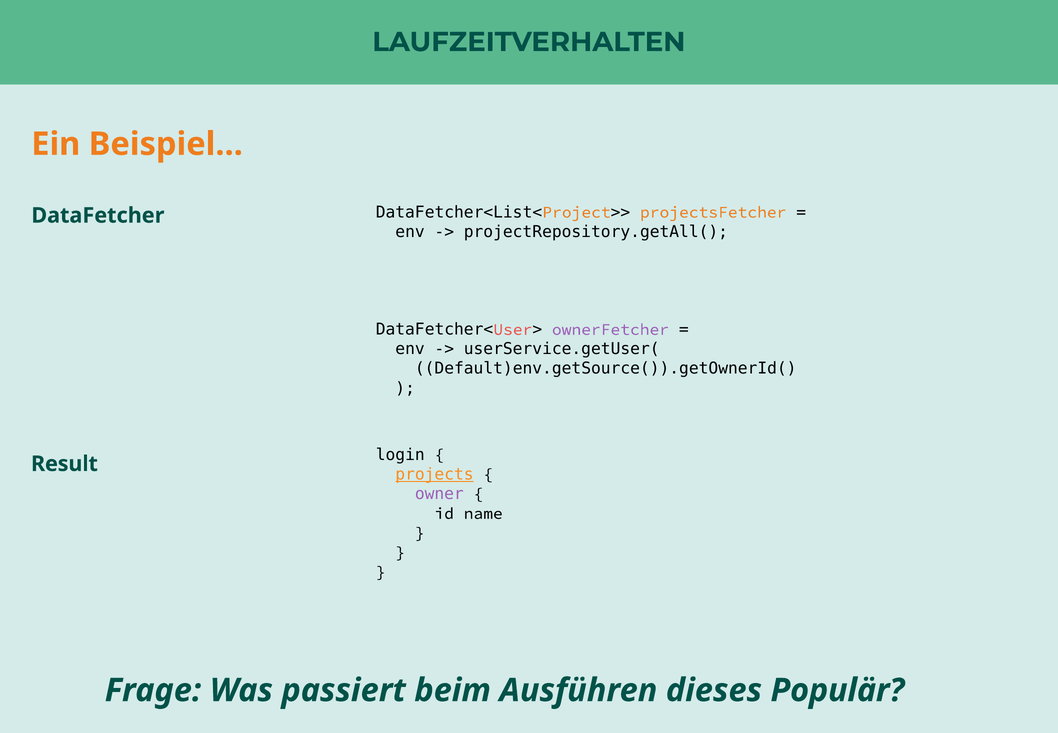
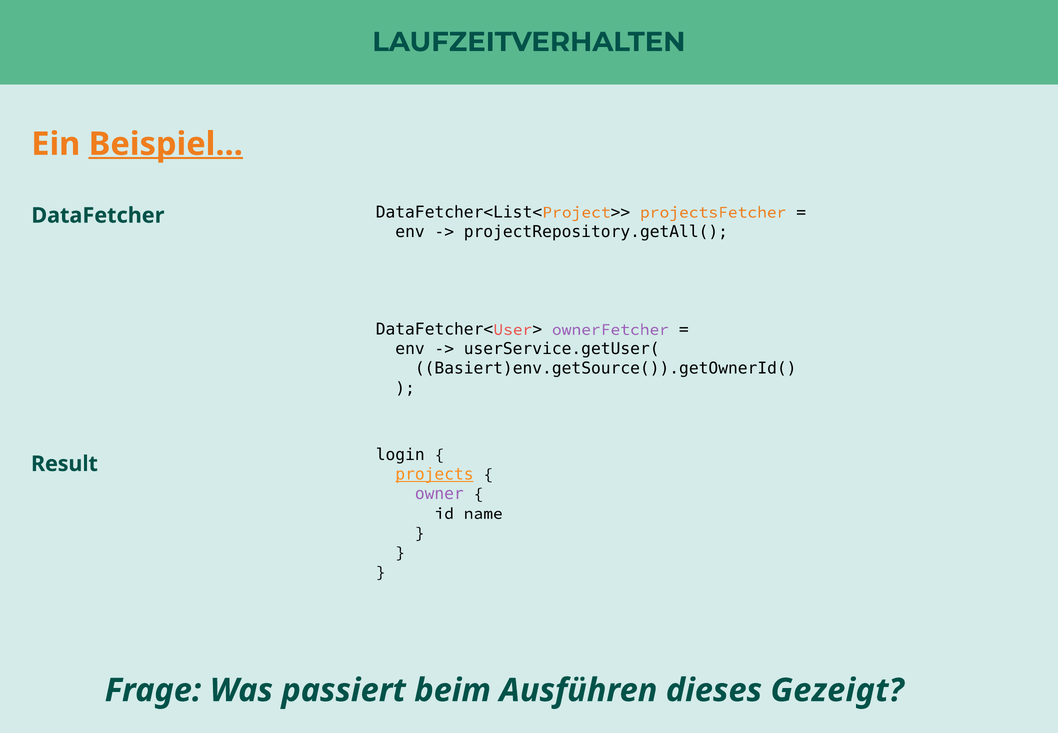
Beispiel underline: none -> present
Default)env.getSource()).getOwnerId(: Default)env.getSource()).getOwnerId( -> Basiert)env.getSource()).getOwnerId(
Populär: Populär -> Gezeigt
